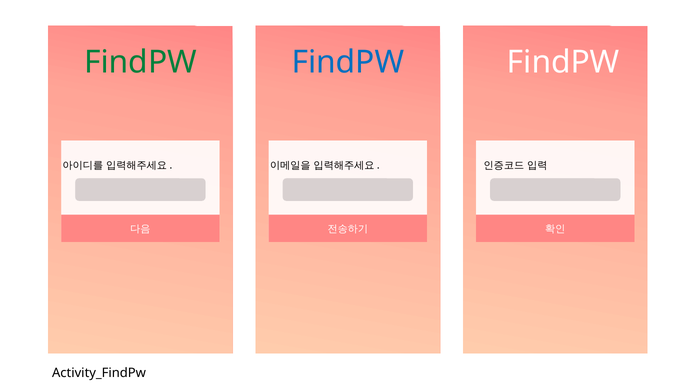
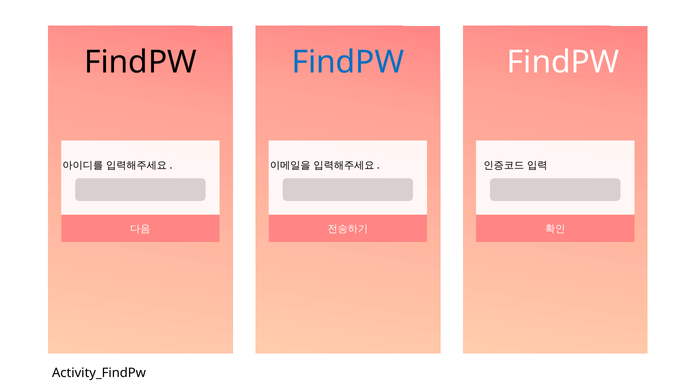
FindPW at (140, 62) colour: green -> black
